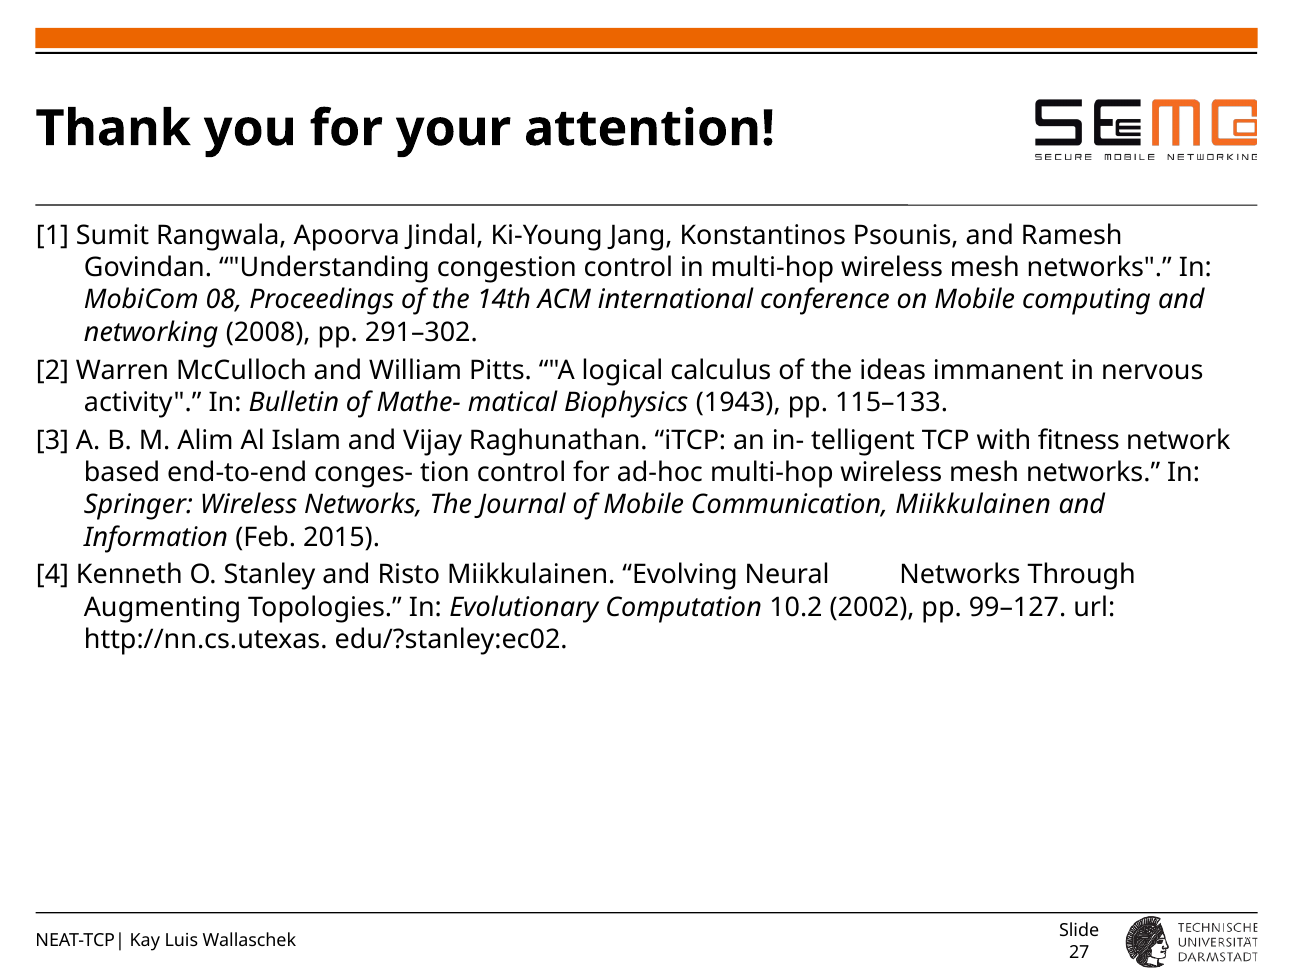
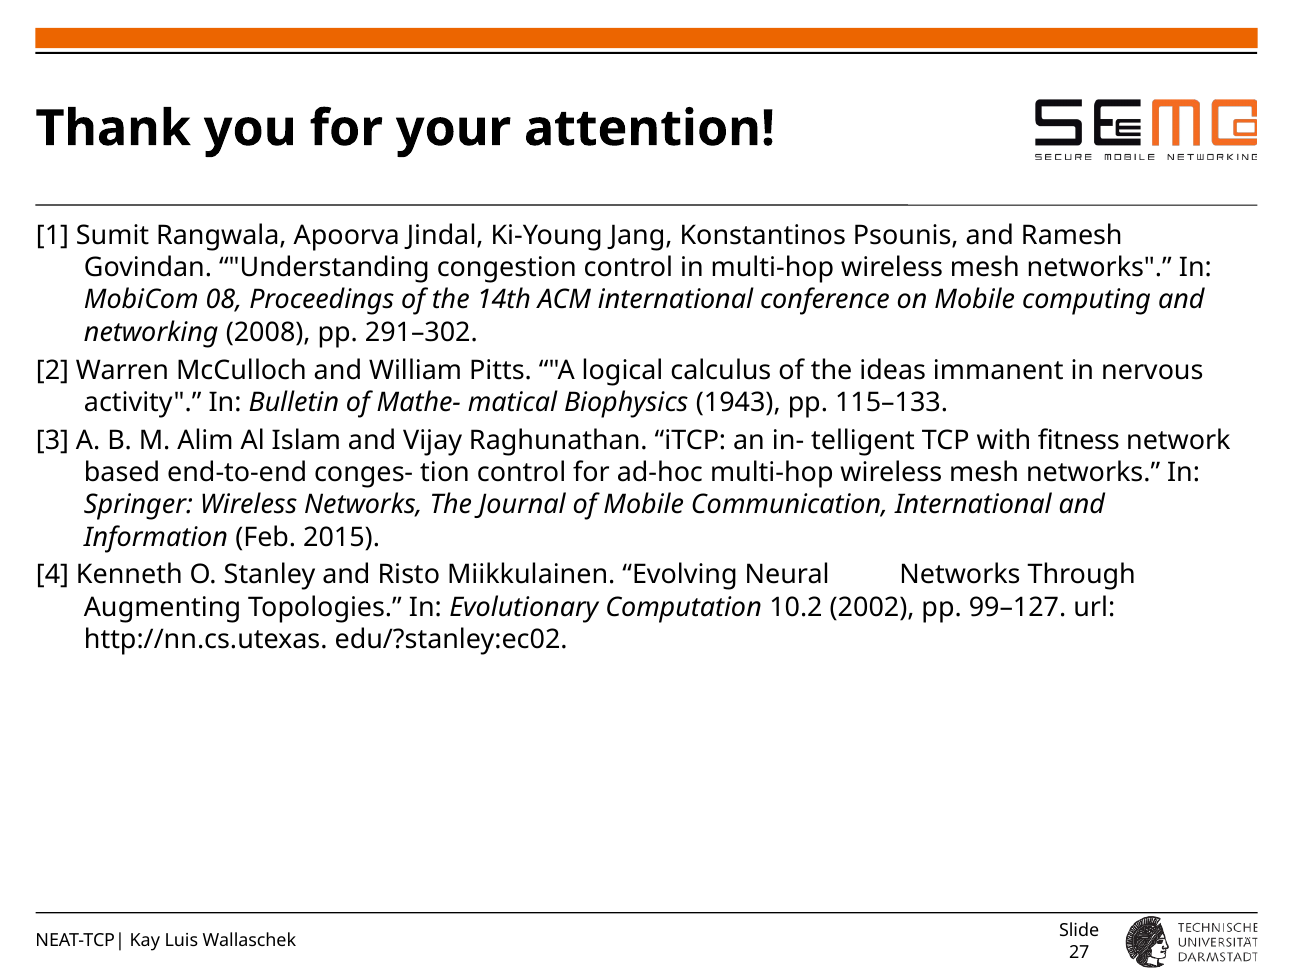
Communication Miikkulainen: Miikkulainen -> International
